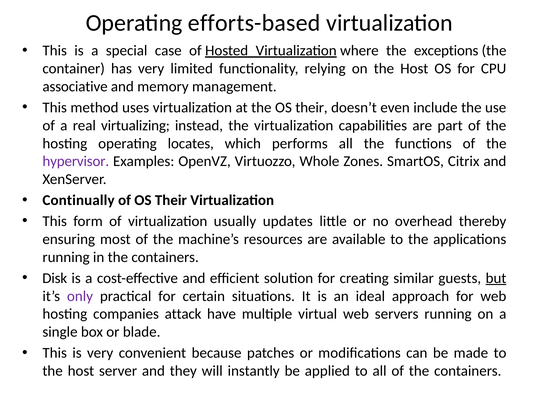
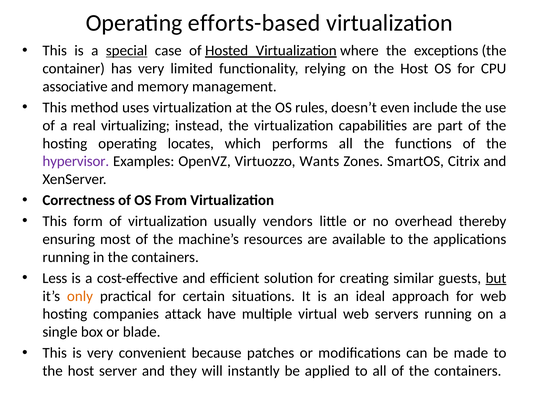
special underline: none -> present
the OS their: their -> rules
Whole: Whole -> Wants
Continually: Continually -> Correctness
of OS Their: Their -> From
updates: updates -> vendors
Disk: Disk -> Less
only colour: purple -> orange
